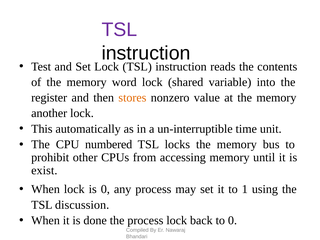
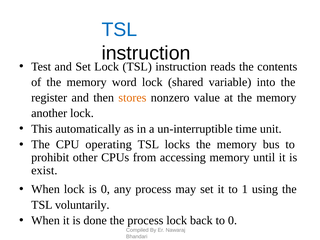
TSL at (119, 30) colour: purple -> blue
numbered: numbered -> operating
discussion: discussion -> voluntarily
